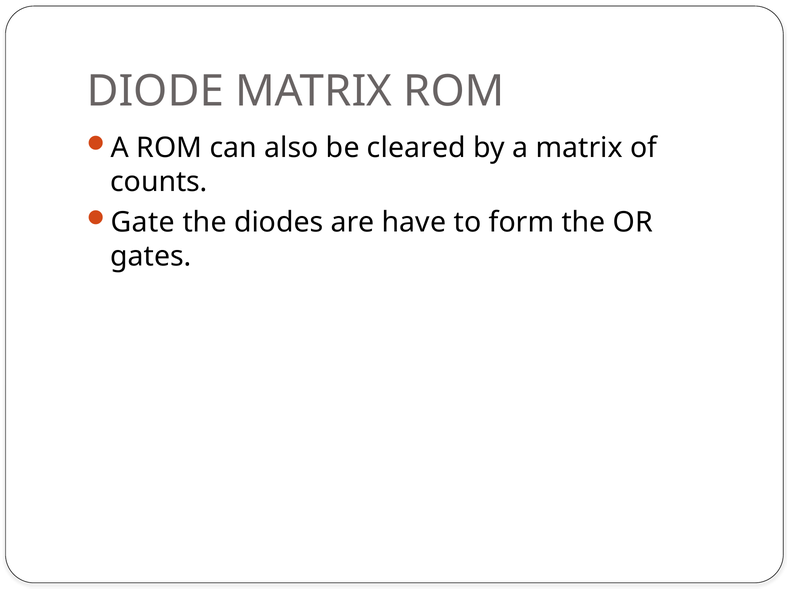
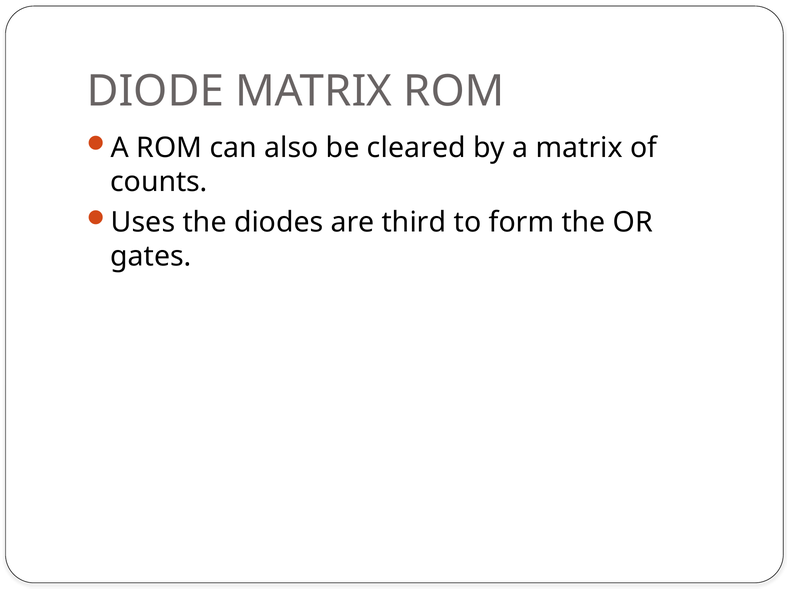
Gate: Gate -> Uses
have: have -> third
